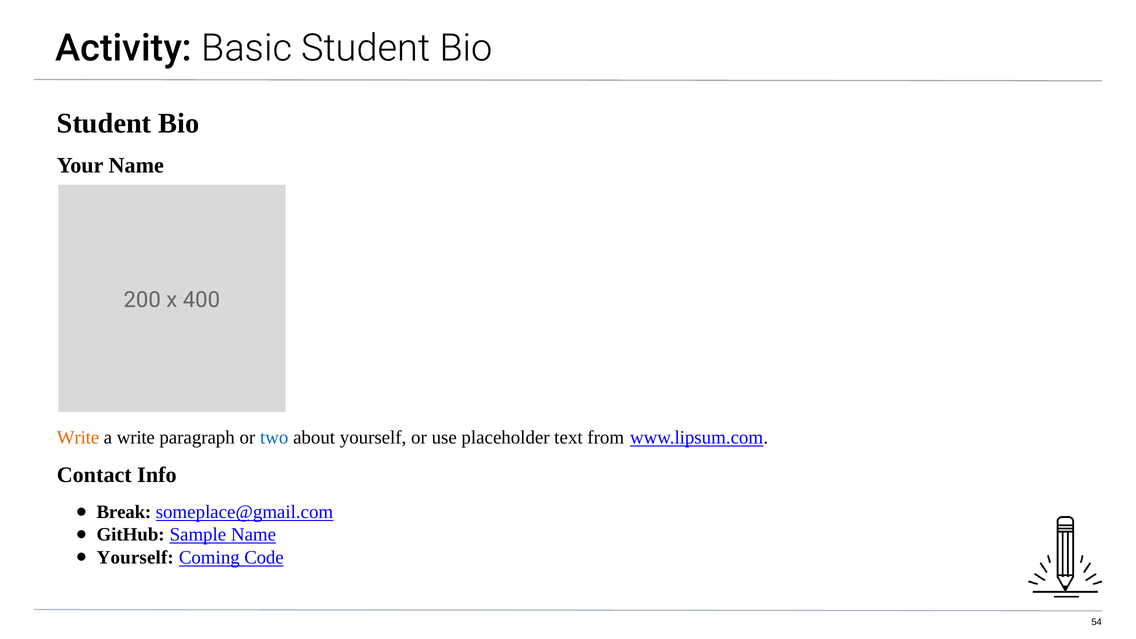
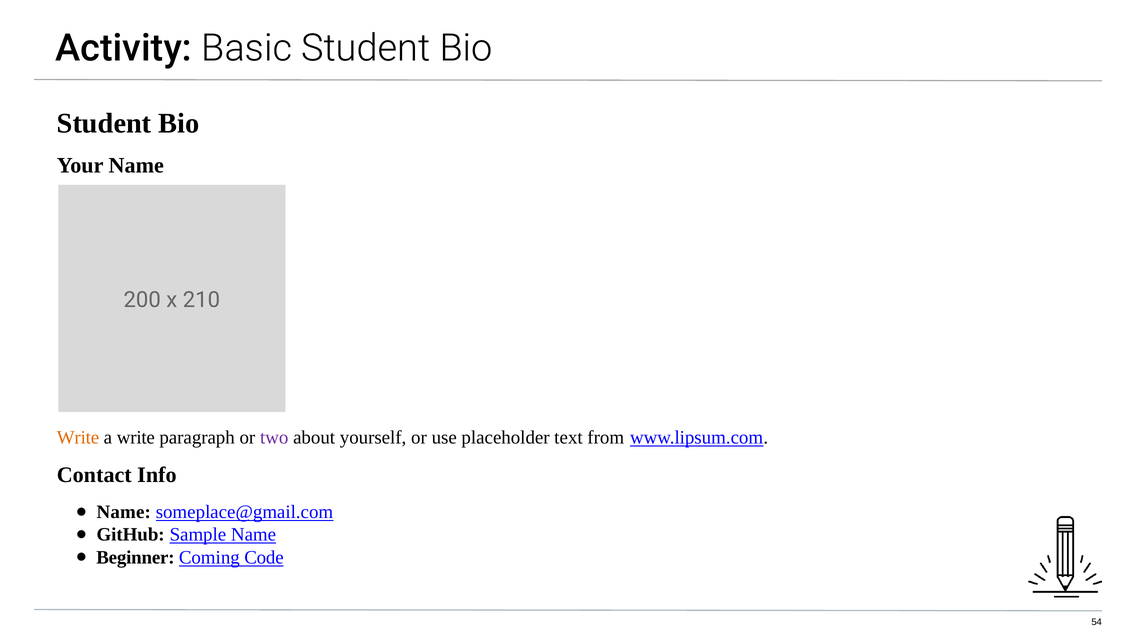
400: 400 -> 210
two colour: blue -> purple
Break at (124, 512): Break -> Name
Yourself at (135, 557): Yourself -> Beginner
